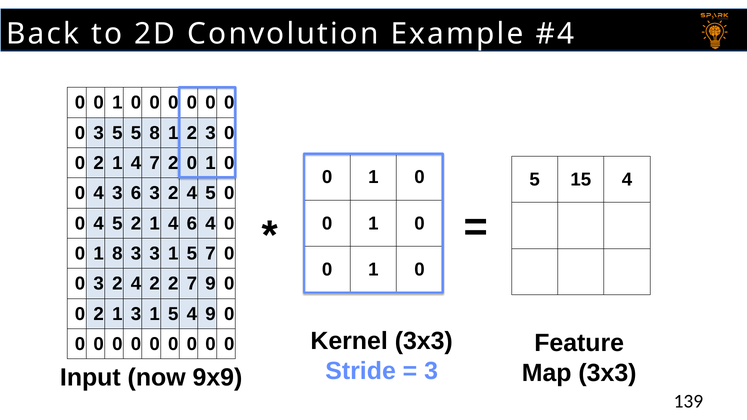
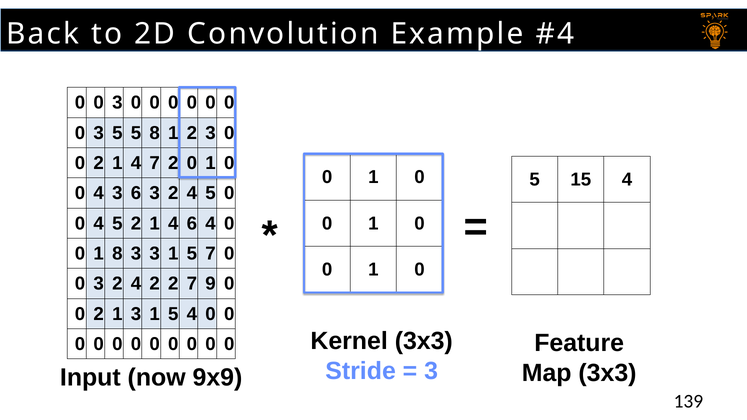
1 at (117, 103): 1 -> 3
5 4 9: 9 -> 0
